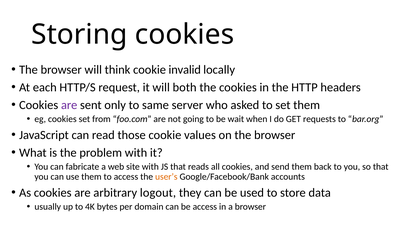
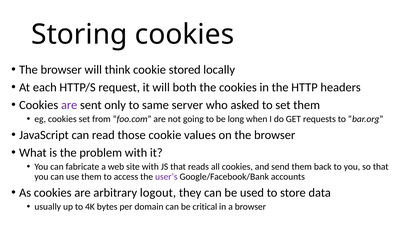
invalid: invalid -> stored
wait: wait -> long
user’s colour: orange -> purple
be access: access -> critical
